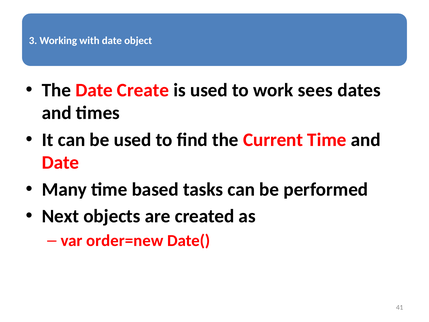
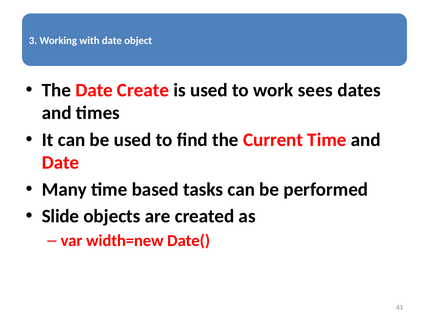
Next: Next -> Slide
order=new: order=new -> width=new
